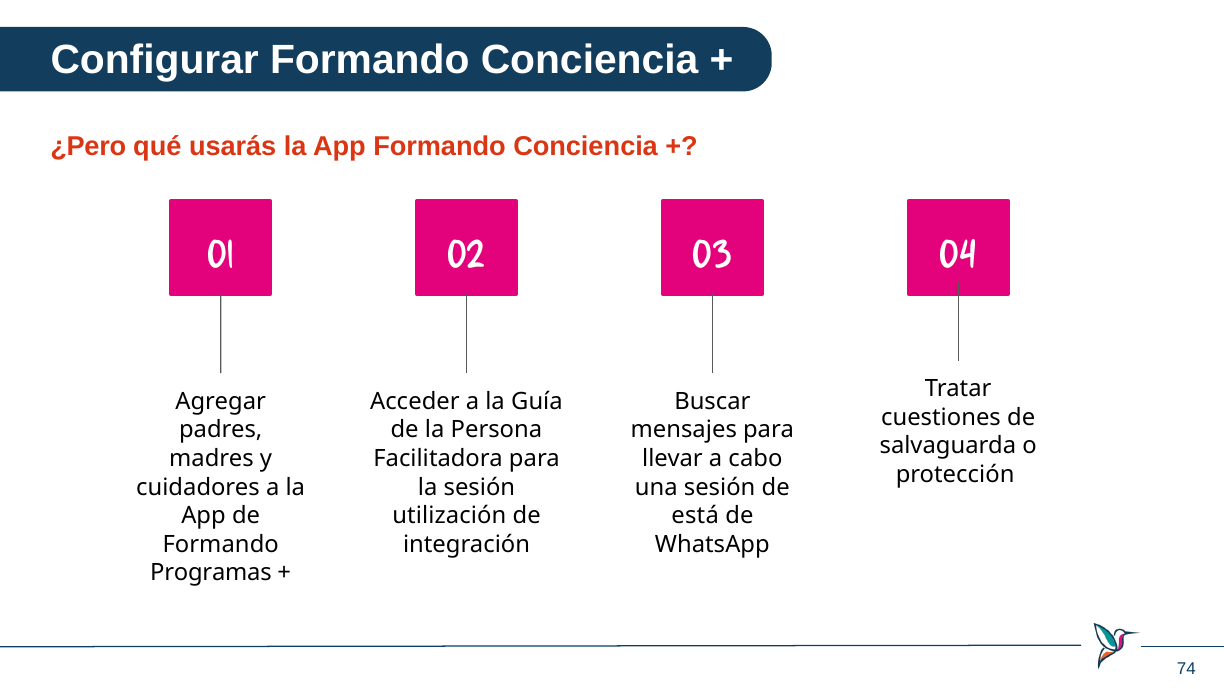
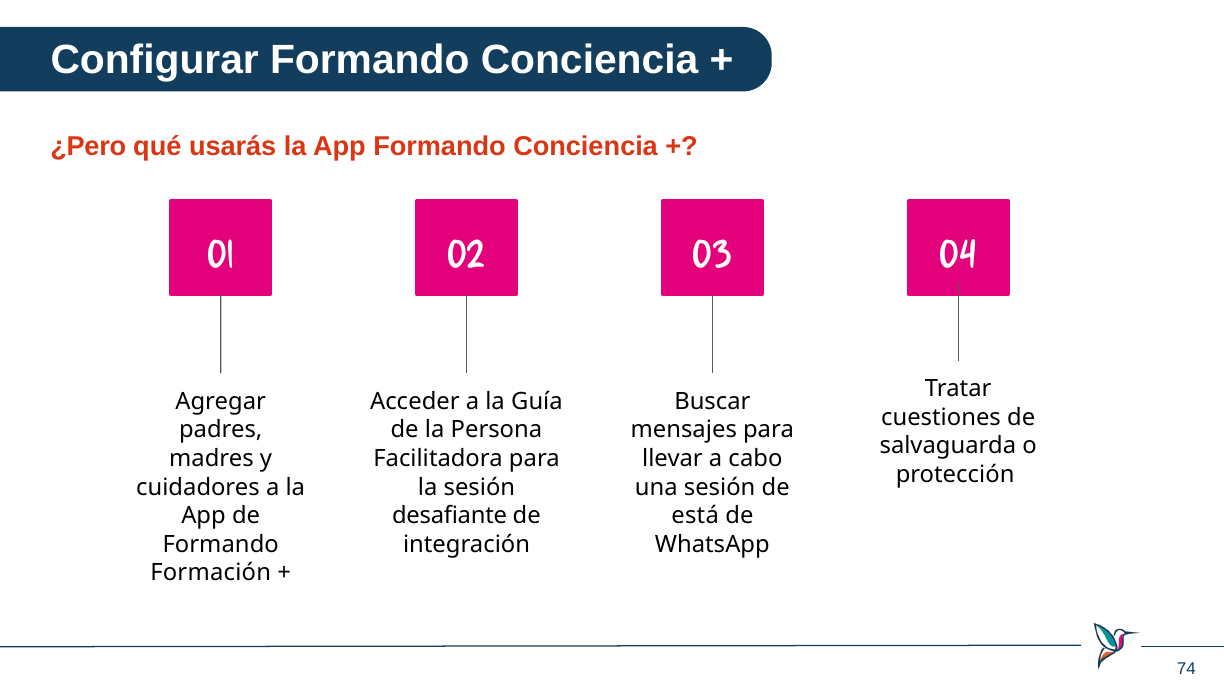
utilización: utilización -> desafiante
Programas: Programas -> Formación
